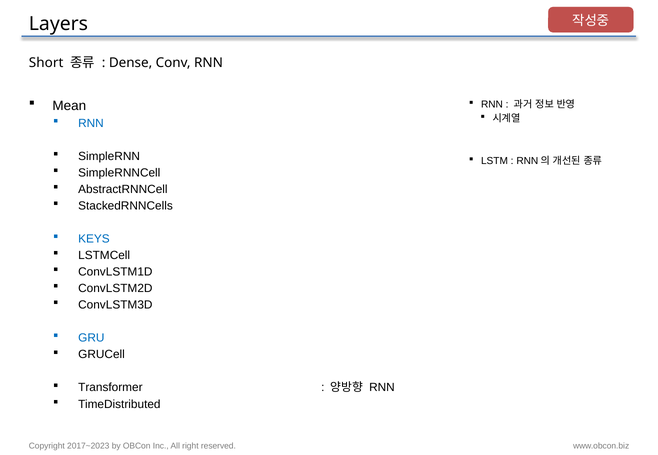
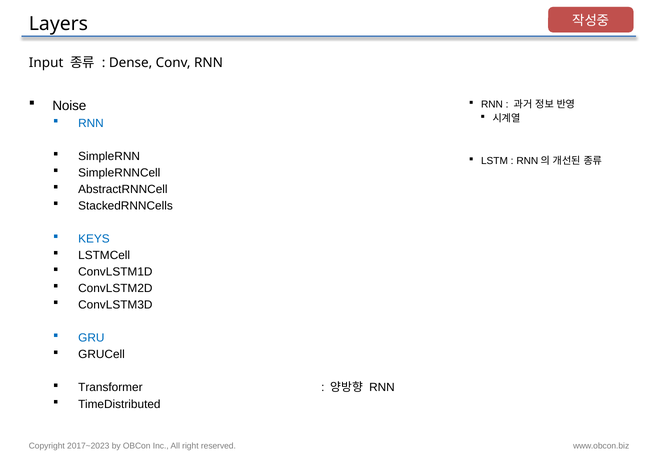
Short: Short -> Input
Mean: Mean -> Noise
